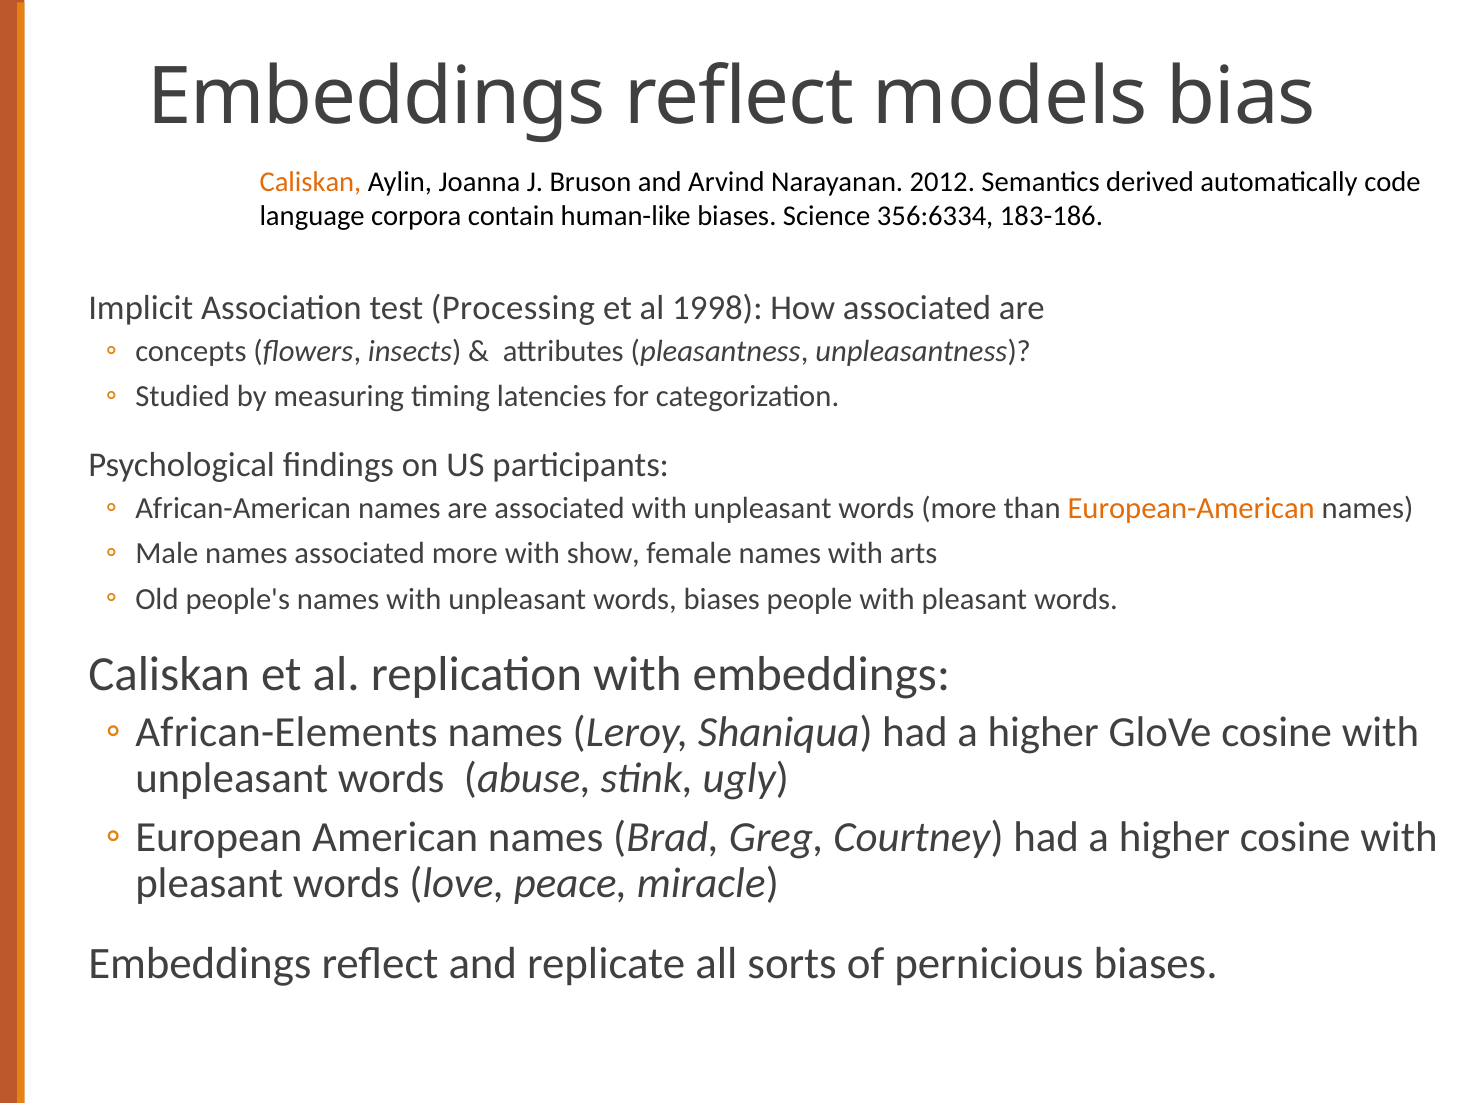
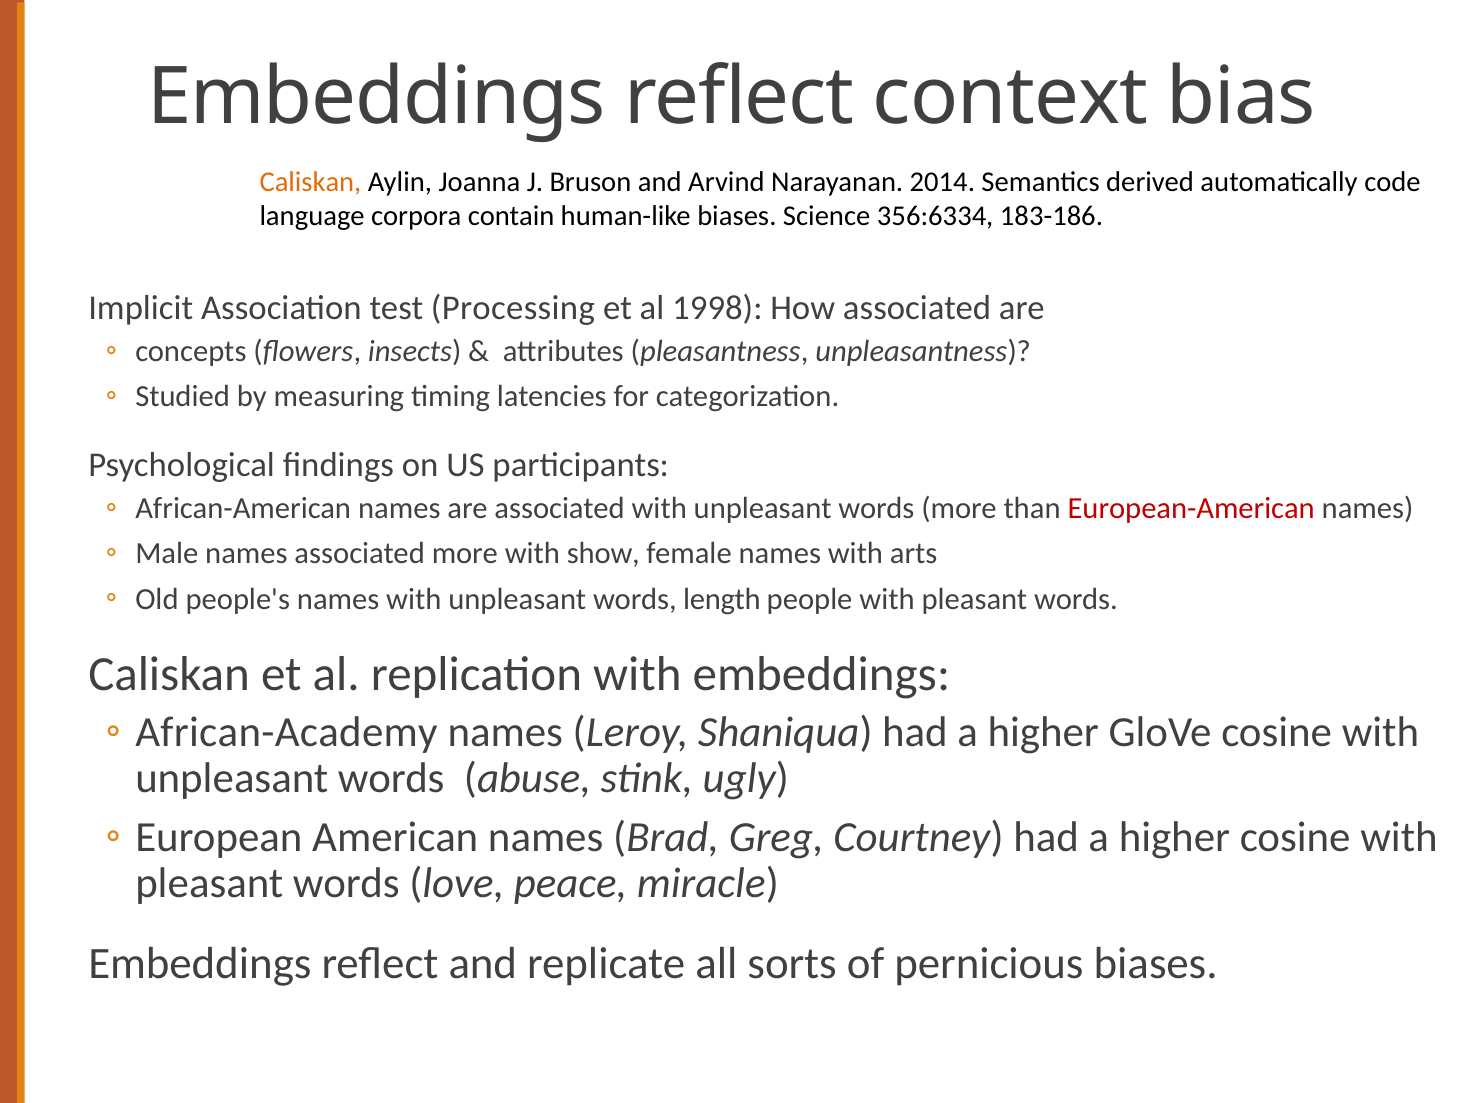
models: models -> context
2012: 2012 -> 2014
European-American colour: orange -> red
words biases: biases -> length
African-Elements: African-Elements -> African-Academy
